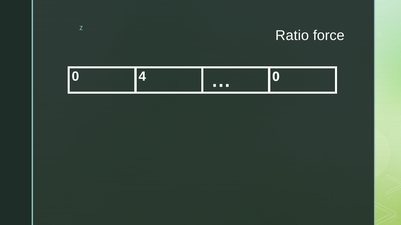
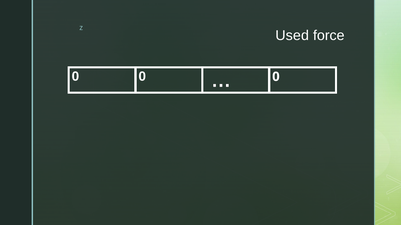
Ratio: Ratio -> Used
0 4: 4 -> 0
